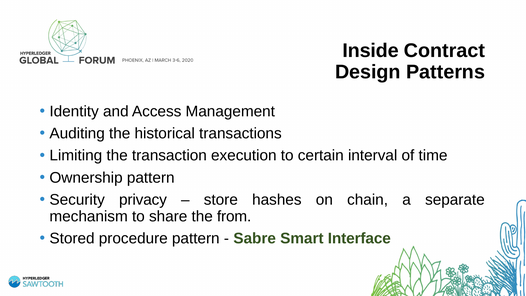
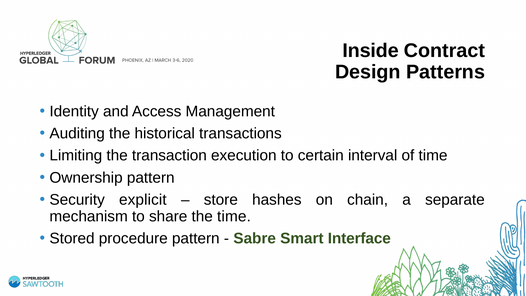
privacy: privacy -> explicit
the from: from -> time
